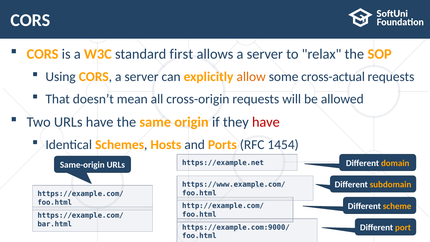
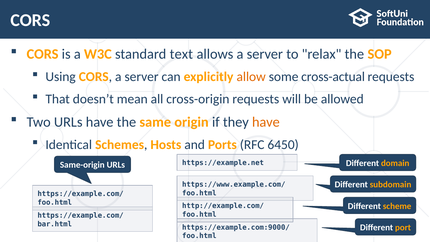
first: first -> text
have at (266, 122) colour: red -> orange
1454: 1454 -> 6450
